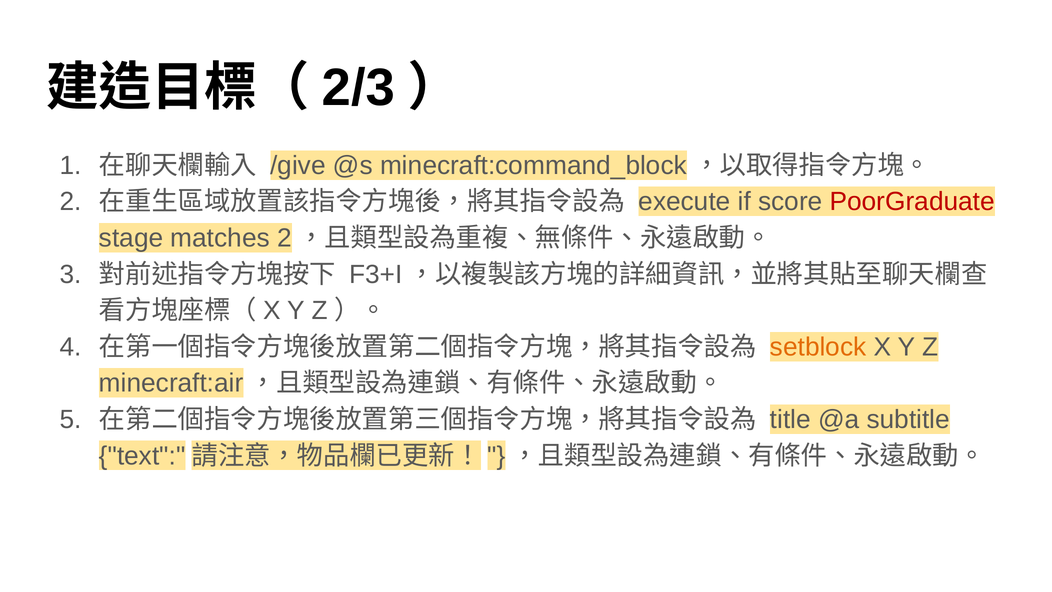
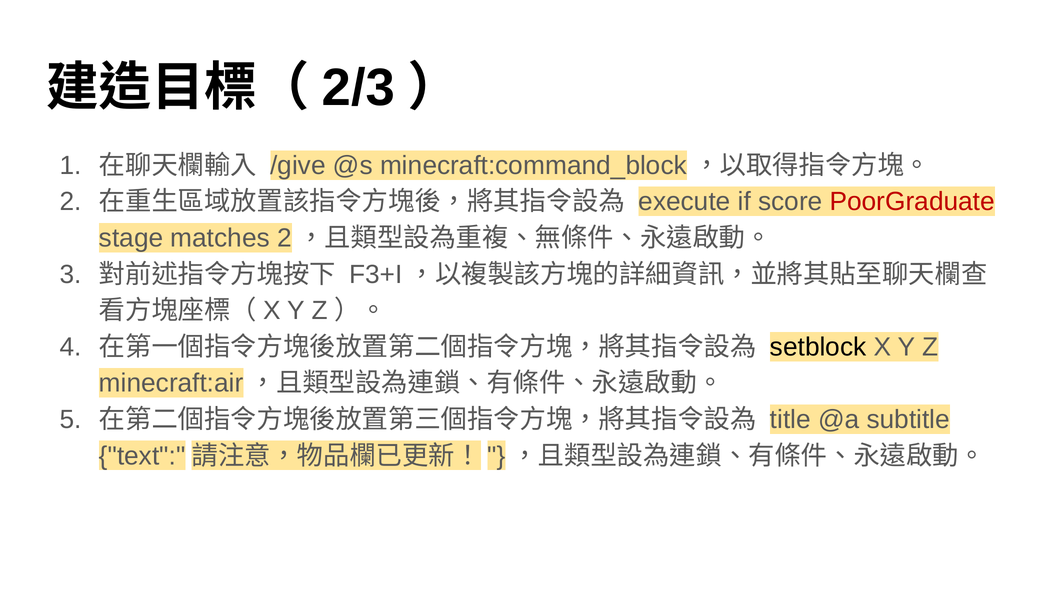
setblock colour: orange -> black
